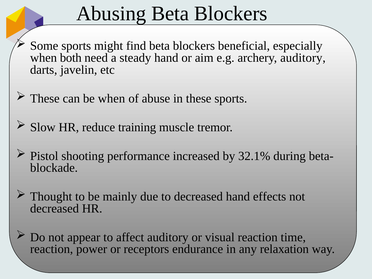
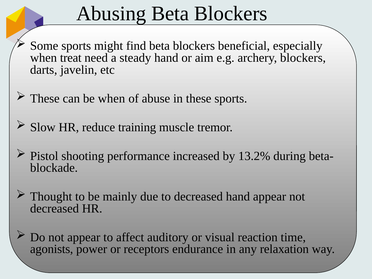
both: both -> treat
archery auditory: auditory -> blockers
32.1%: 32.1% -> 13.2%
hand effects: effects -> appear
reaction at (52, 249): reaction -> agonists
